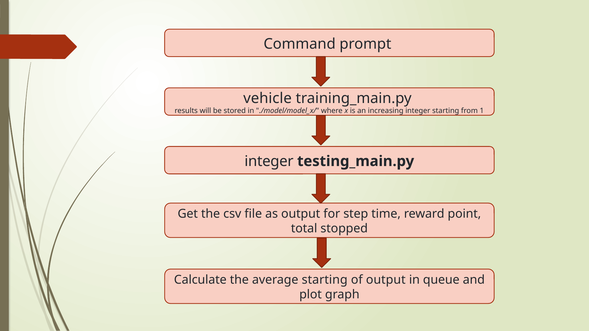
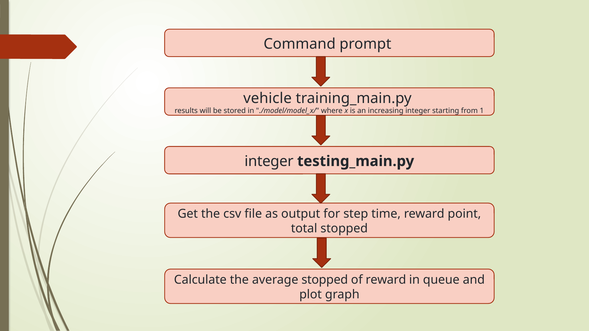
average starting: starting -> stopped
of output: output -> reward
